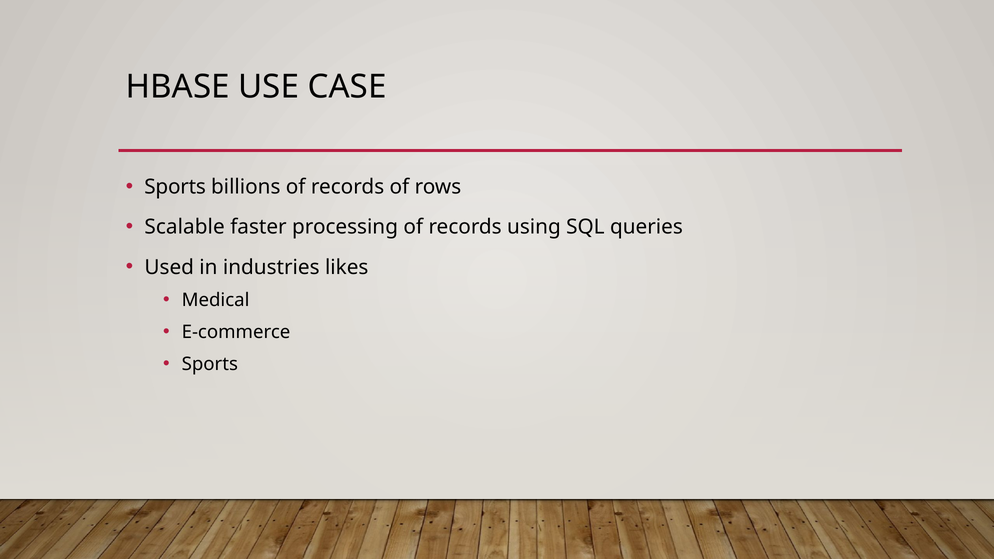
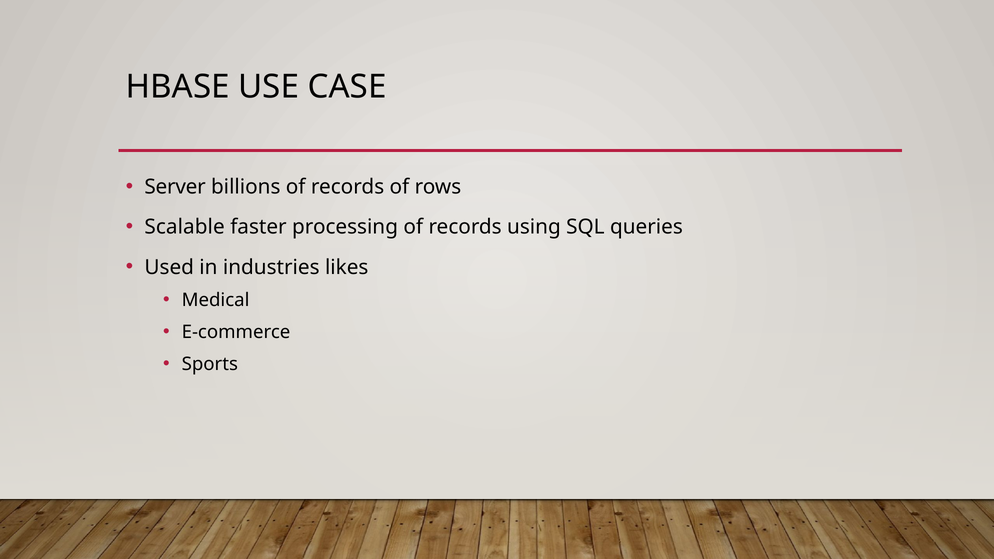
Sports at (175, 187): Sports -> Server
